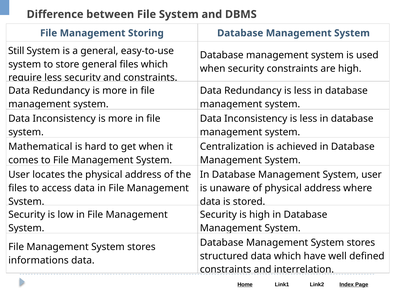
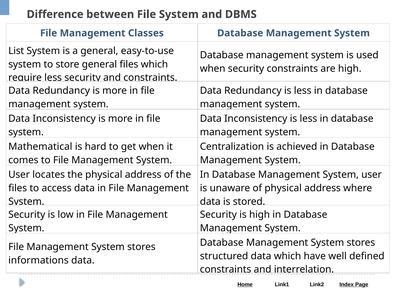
Storing: Storing -> Classes
Still: Still -> List
